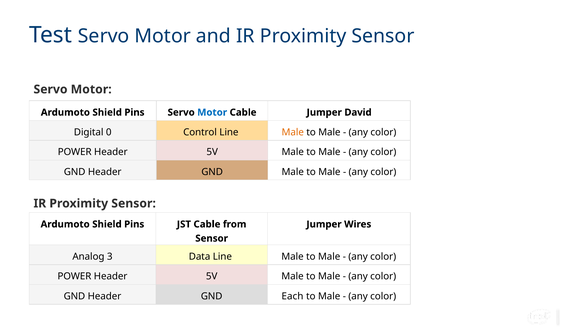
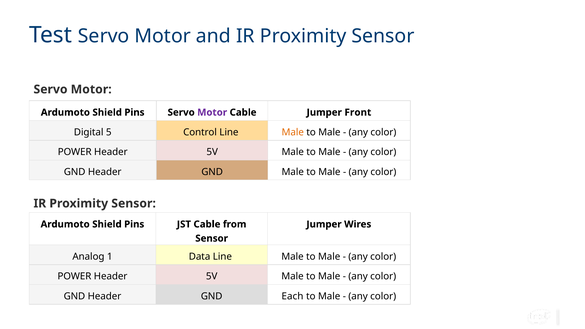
Motor at (212, 112) colour: blue -> purple
David: David -> Front
0: 0 -> 5
3: 3 -> 1
